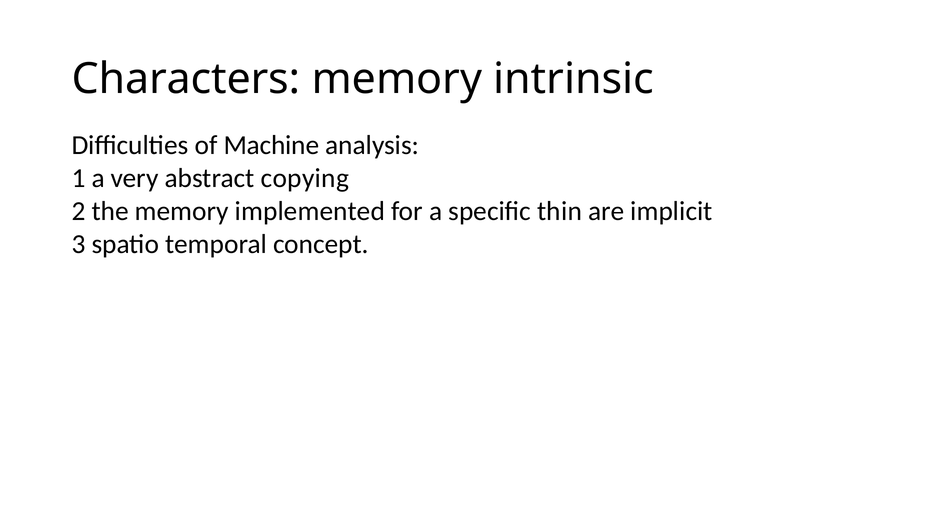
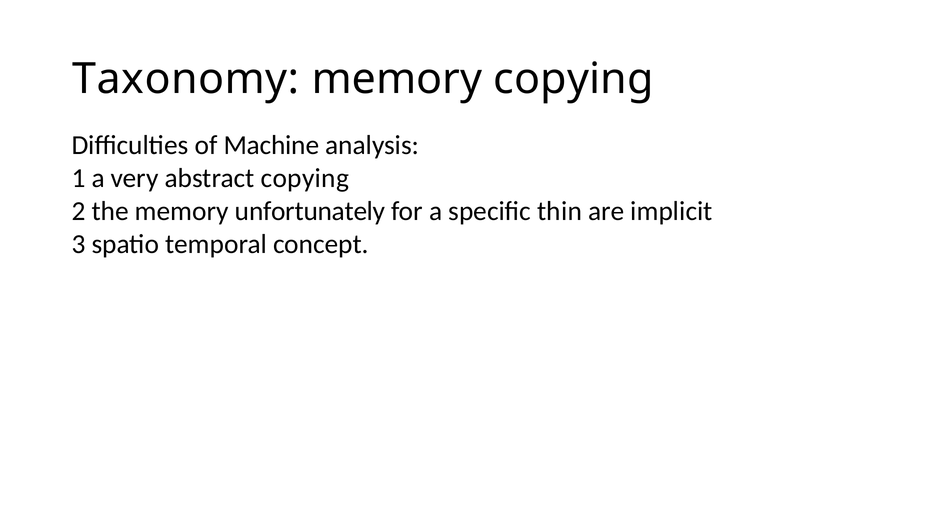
Characters: Characters -> Taxonomy
memory intrinsic: intrinsic -> copying
implemented: implemented -> unfortunately
